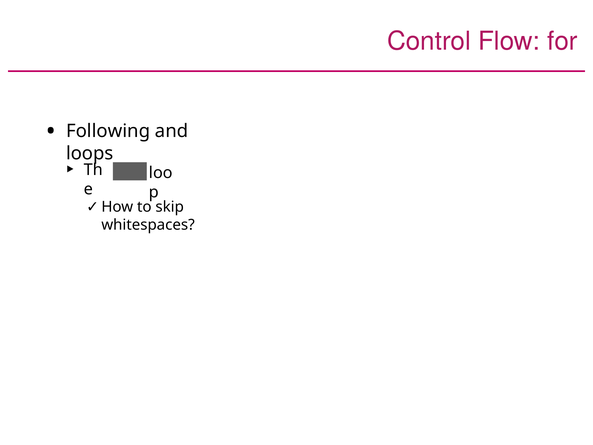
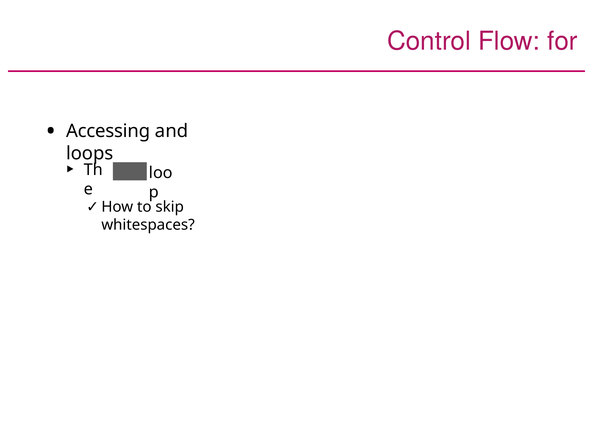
Following: Following -> Accessing
